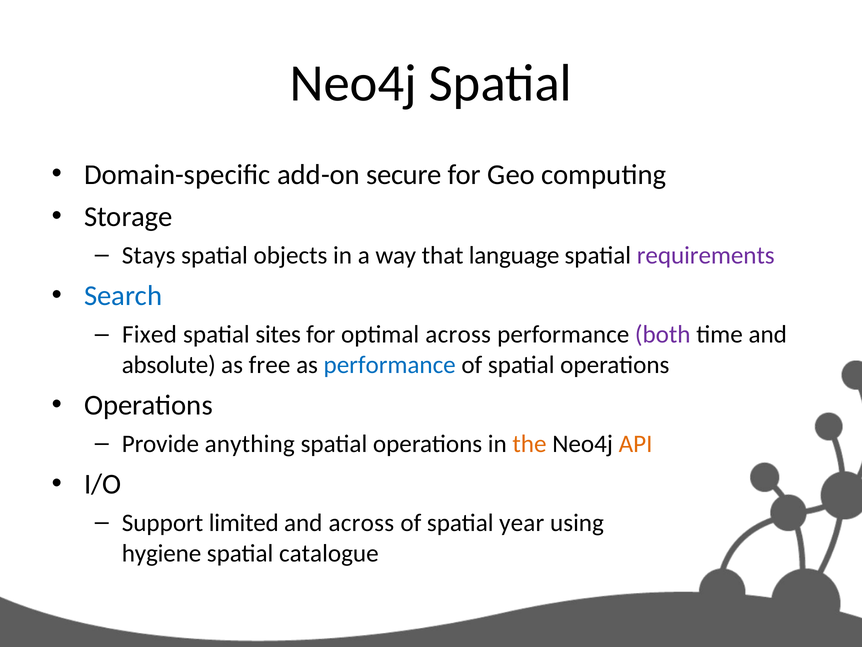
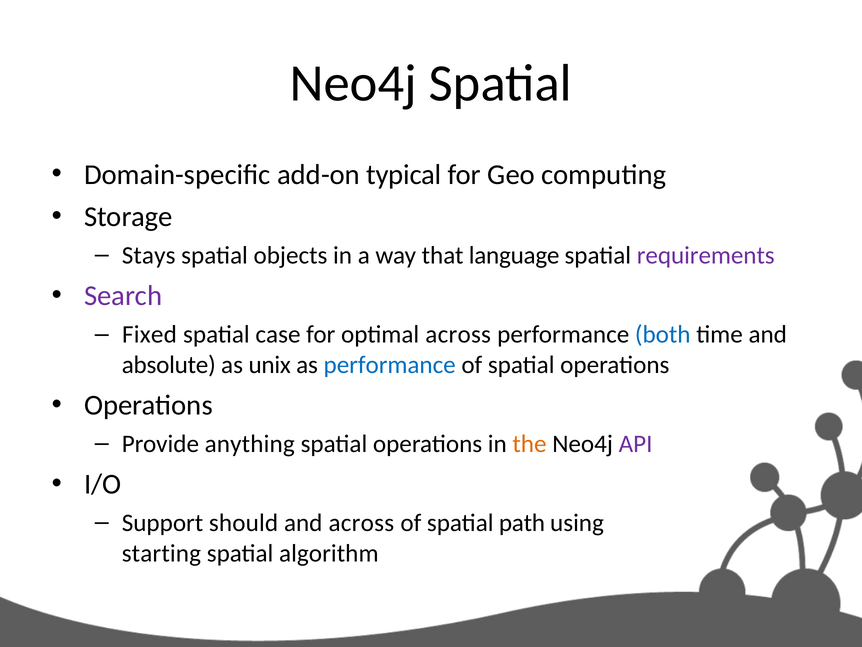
secure: secure -> typical
Search colour: blue -> purple
sites: sites -> case
both colour: purple -> blue
free: free -> unix
API colour: orange -> purple
limited: limited -> should
year: year -> path
hygiene: hygiene -> starting
catalogue: catalogue -> algorithm
